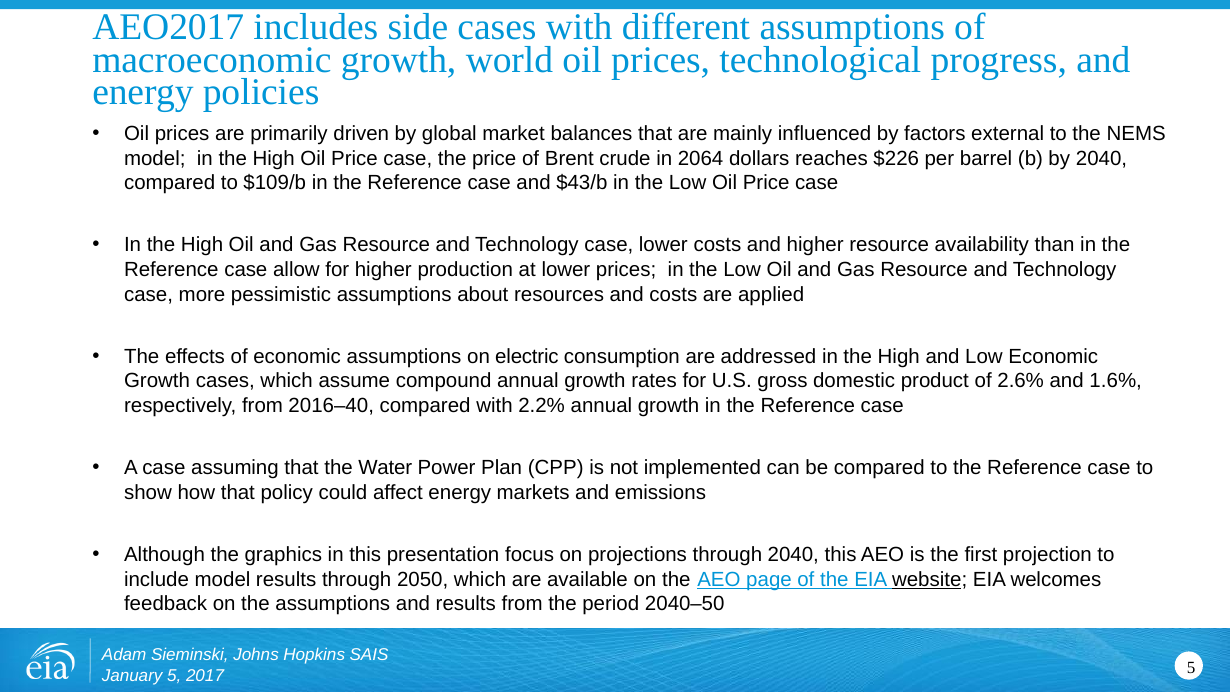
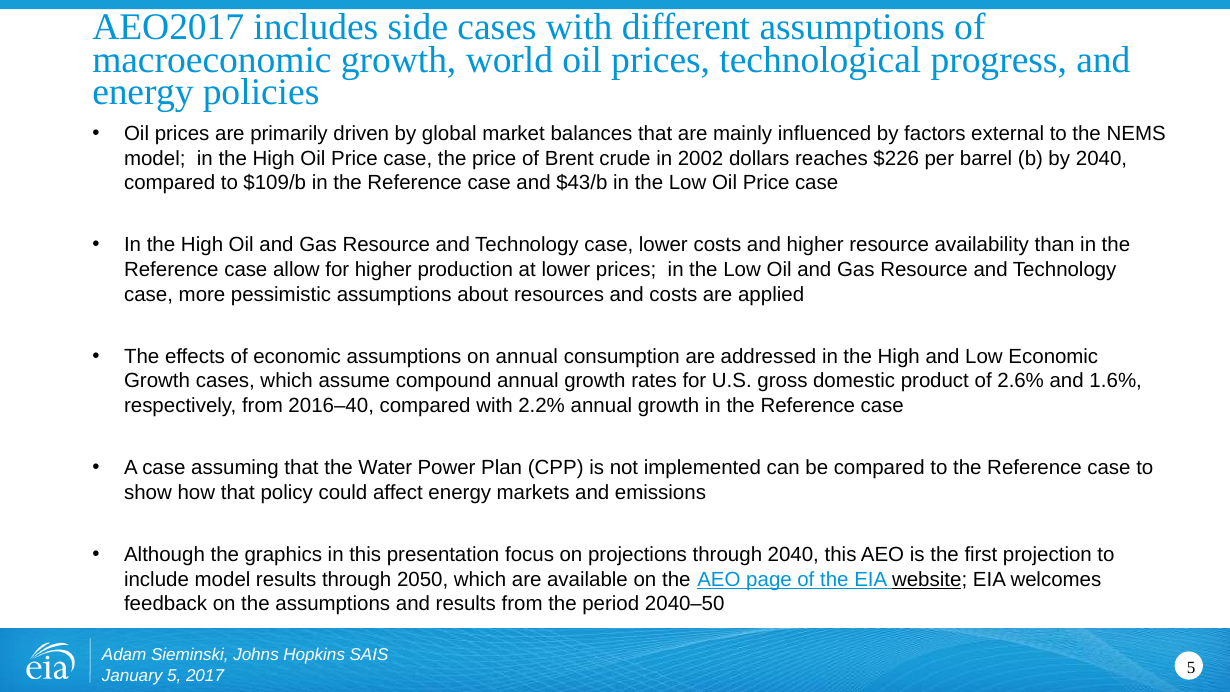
2064: 2064 -> 2002
on electric: electric -> annual
